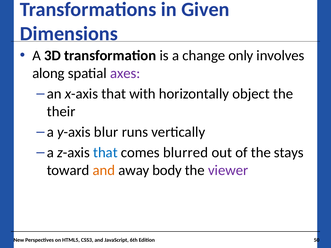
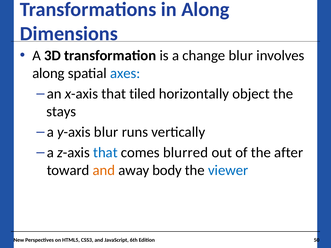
in Given: Given -> Along
change only: only -> blur
axes colour: purple -> blue
with: with -> tiled
their: their -> stays
stays: stays -> after
viewer colour: purple -> blue
